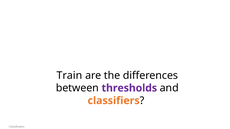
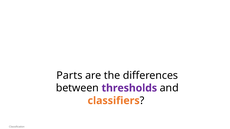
Train: Train -> Parts
